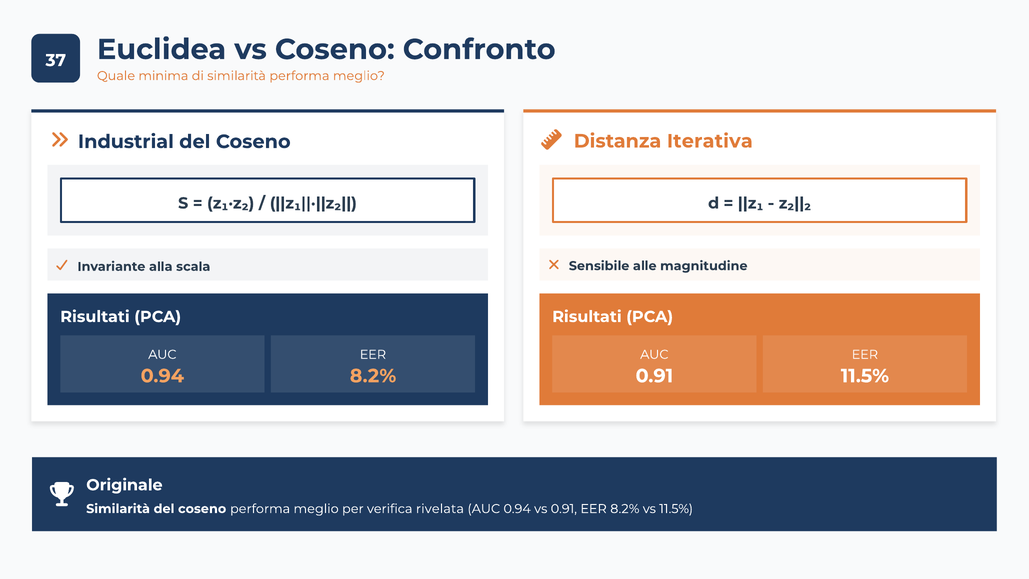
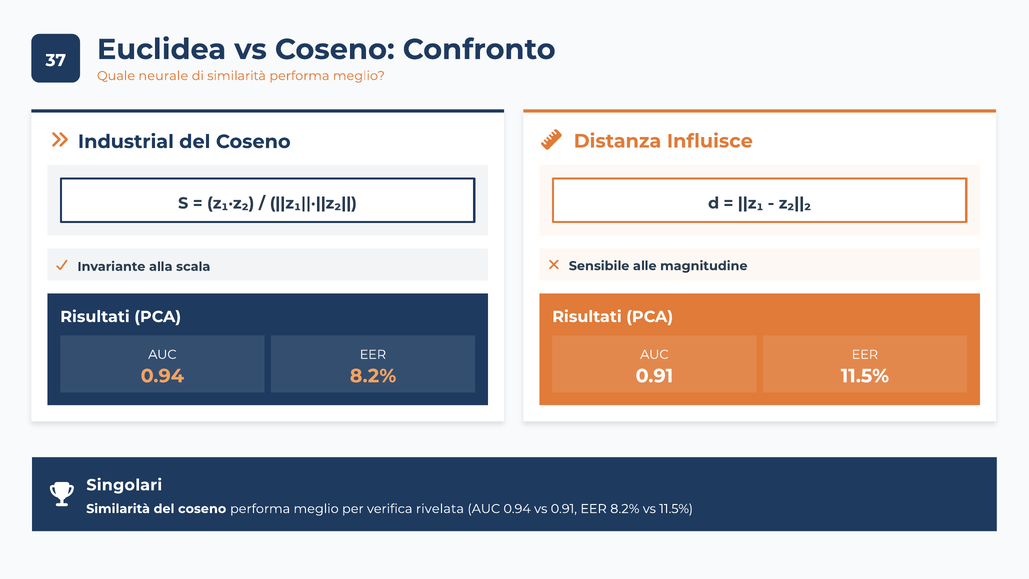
minima: minima -> neurale
Iterativa: Iterativa -> Influisce
Originale: Originale -> Singolari
